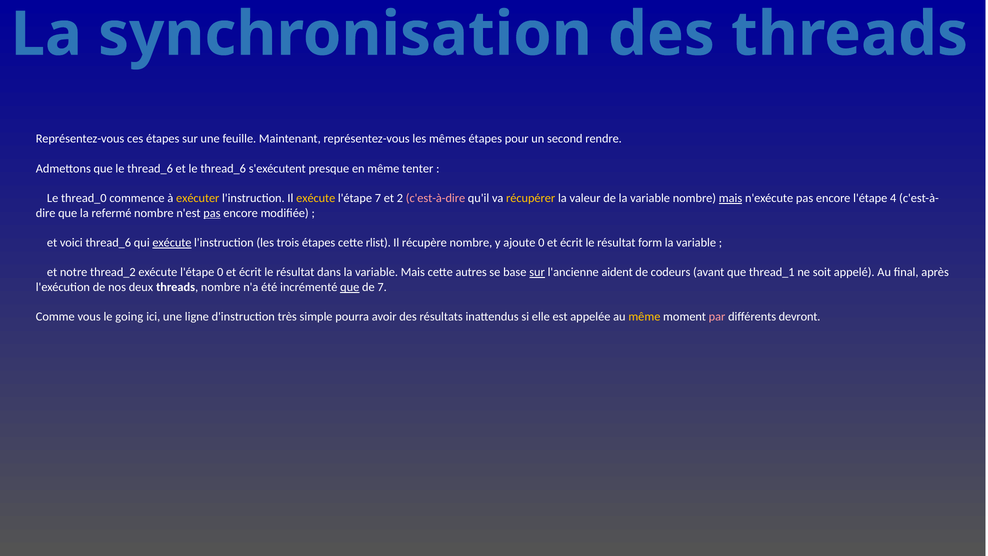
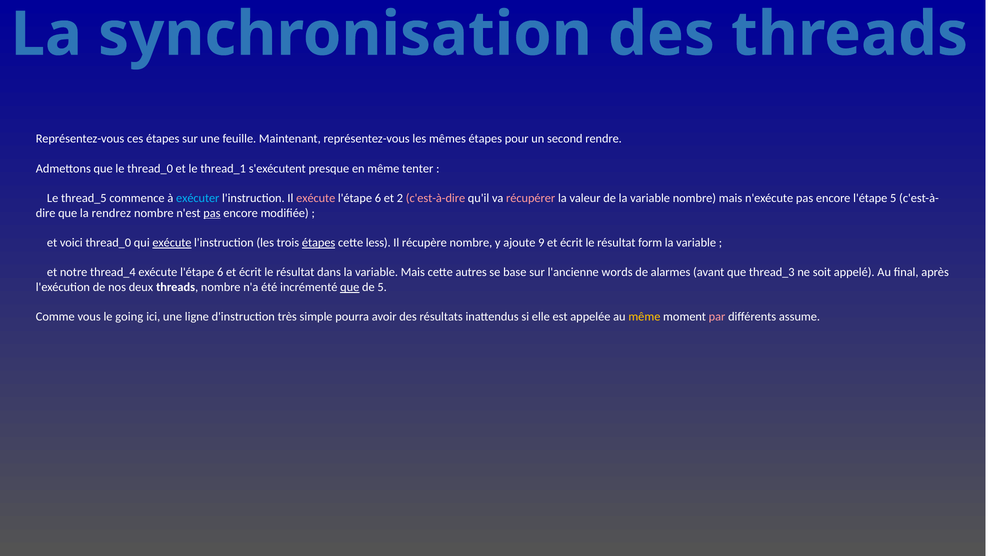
que le thread_6: thread_6 -> thread_0
et le thread_6: thread_6 -> thread_1
thread_0: thread_0 -> thread_5
exécuter colour: yellow -> light blue
exécute at (316, 198) colour: yellow -> pink
7 at (378, 198): 7 -> 6
récupérer colour: yellow -> pink
mais at (731, 198) underline: present -> none
l'étape 4: 4 -> 5
refermé: refermé -> rendrez
voici thread_6: thread_6 -> thread_0
étapes at (319, 242) underline: none -> present
rlist: rlist -> less
ajoute 0: 0 -> 9
thread_2: thread_2 -> thread_4
0 at (220, 272): 0 -> 6
sur at (537, 272) underline: present -> none
aident: aident -> words
codeurs: codeurs -> alarmes
thread_1: thread_1 -> thread_3
de 7: 7 -> 5
devront: devront -> assume
